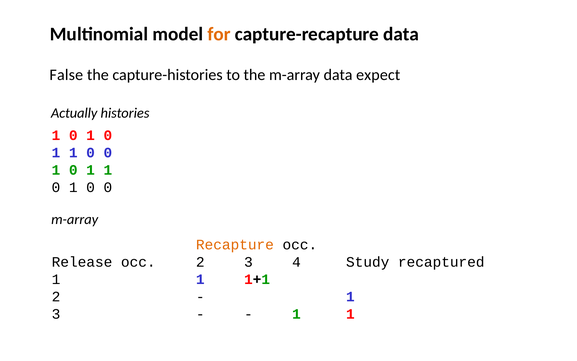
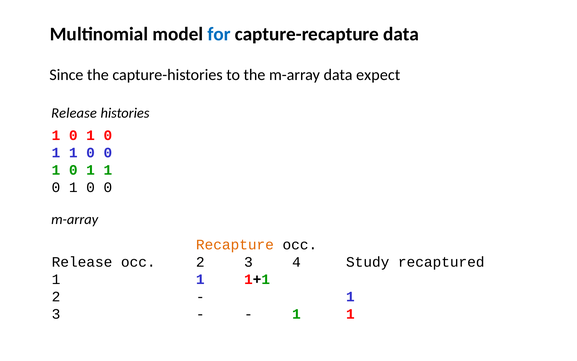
for colour: orange -> blue
False: False -> Since
Actually at (74, 113): Actually -> Release
